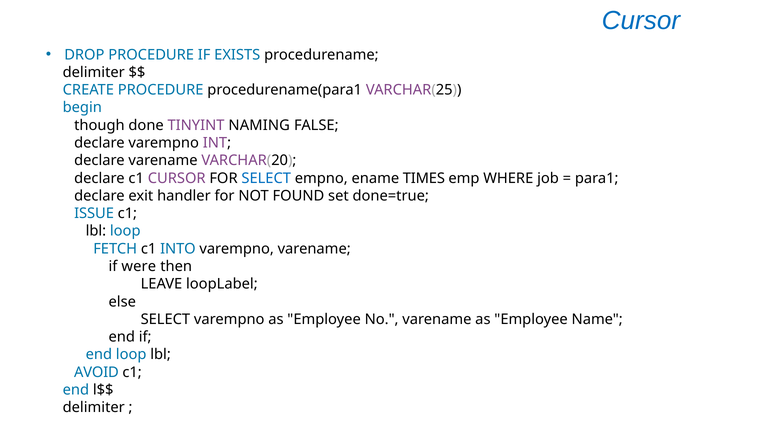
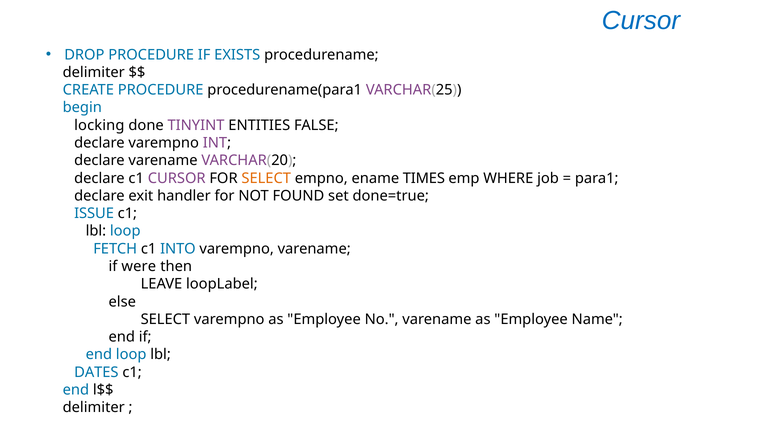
though: though -> locking
NAMING: NAMING -> ENTITIES
SELECT at (266, 178) colour: blue -> orange
AVOID: AVOID -> DATES
